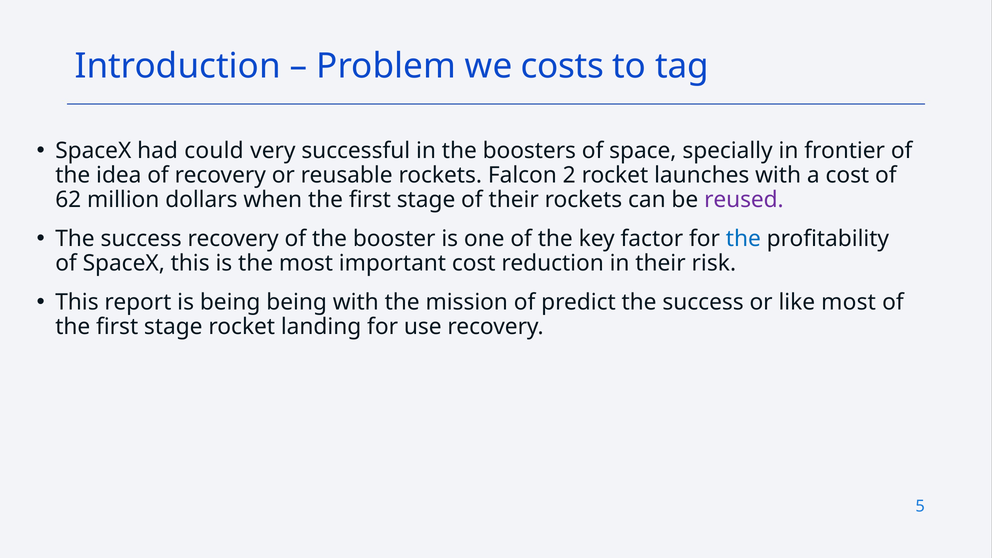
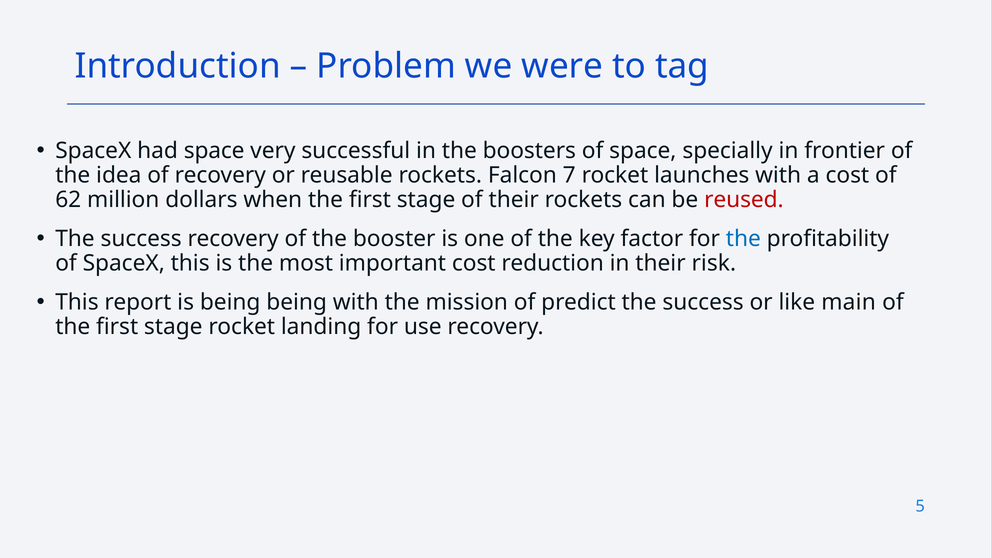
costs: costs -> were
had could: could -> space
2: 2 -> 7
reused colour: purple -> red
like most: most -> main
